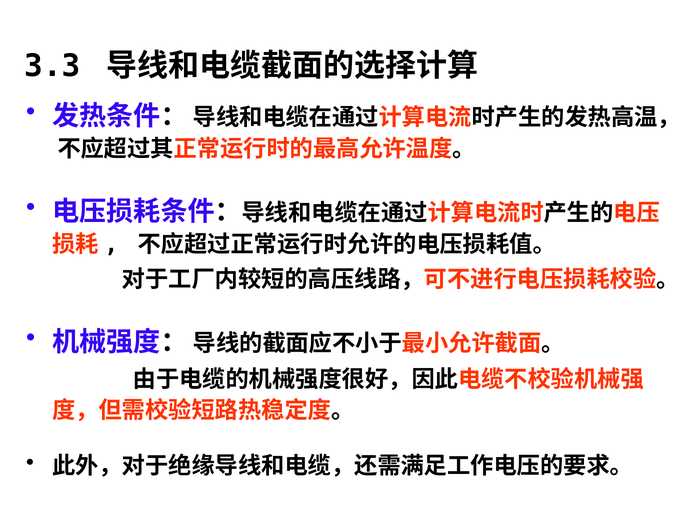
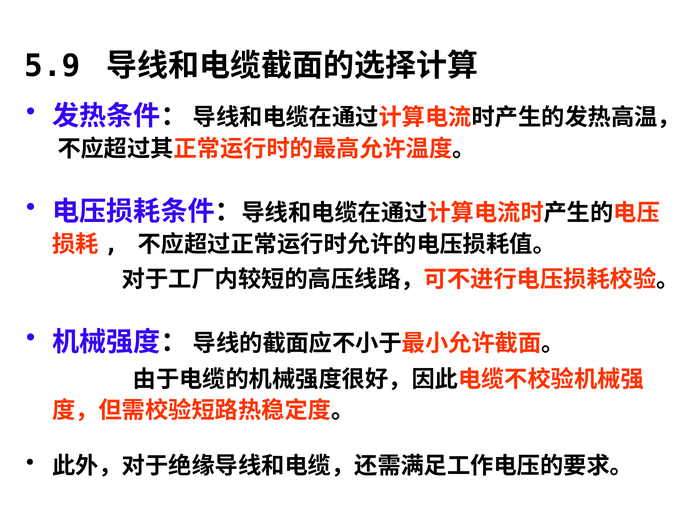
3.3: 3.3 -> 5.9
